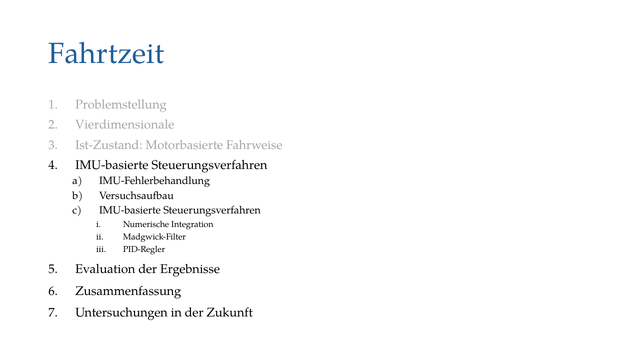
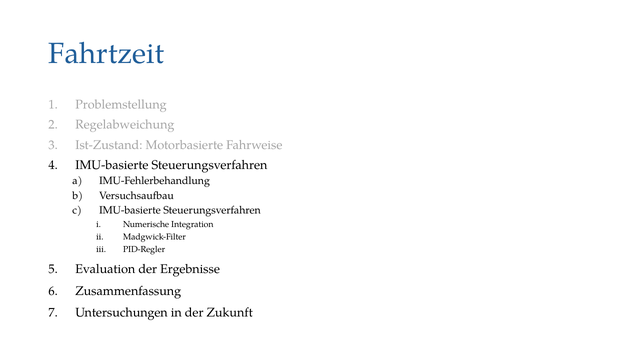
Vierdimensionale: Vierdimensionale -> Regelabweichung
